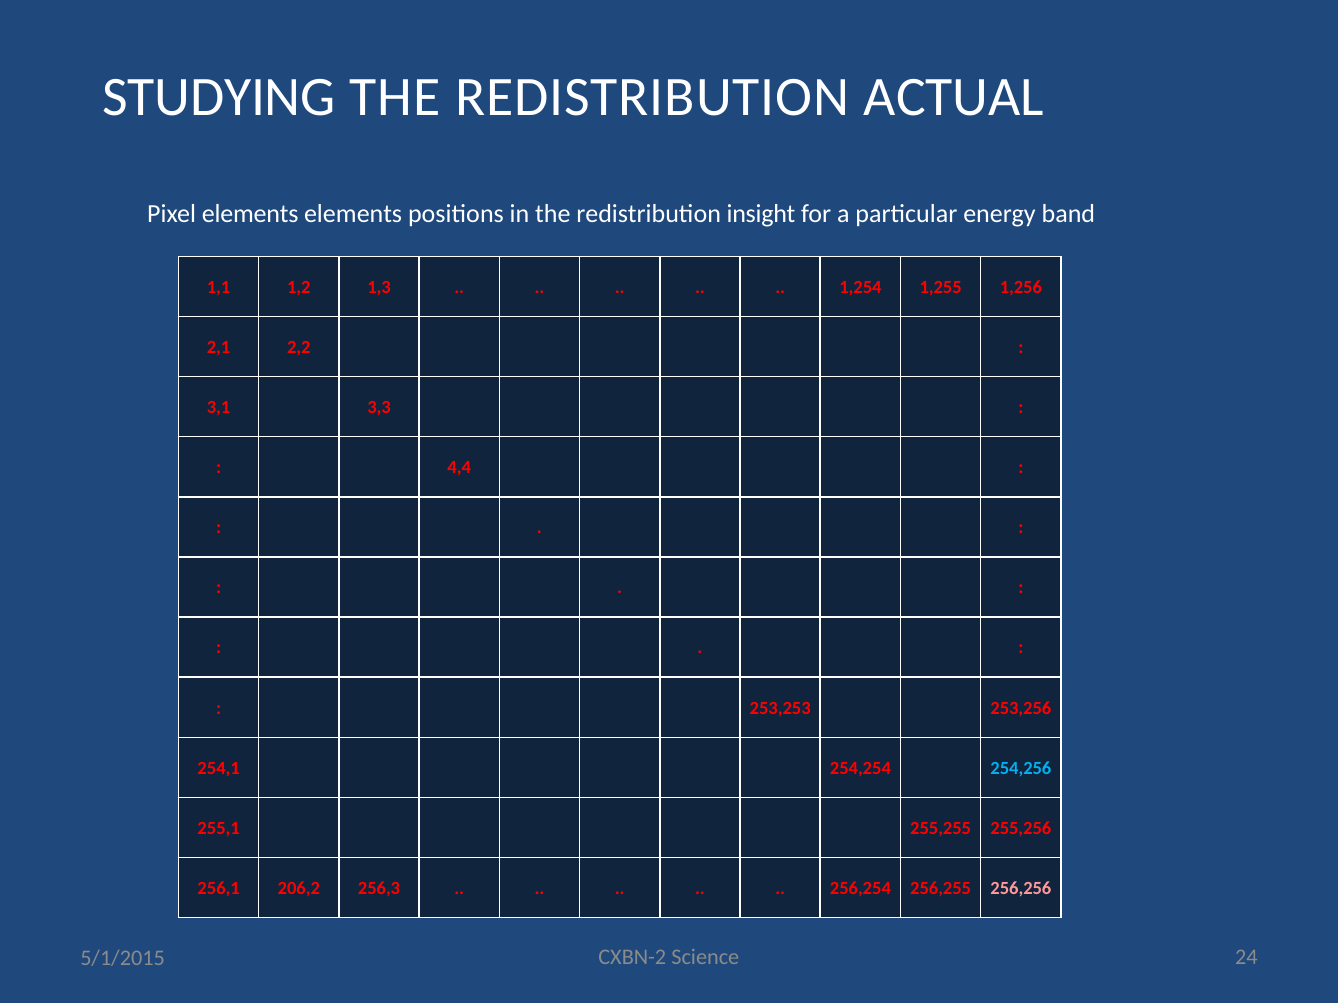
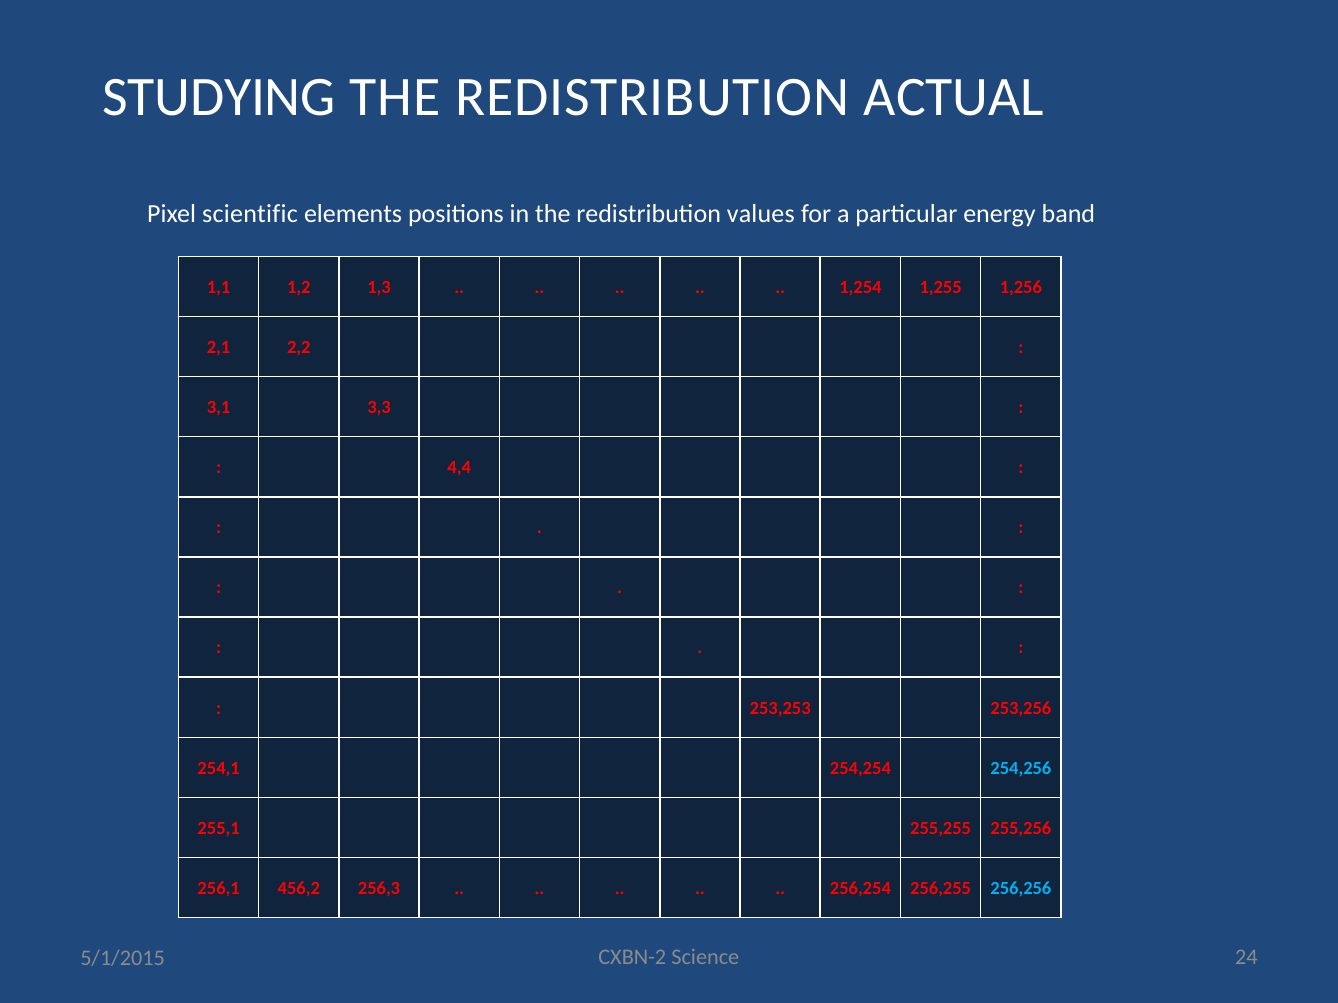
Pixel elements: elements -> scientific
insight: insight -> values
206,2: 206,2 -> 456,2
256,256 colour: pink -> light blue
